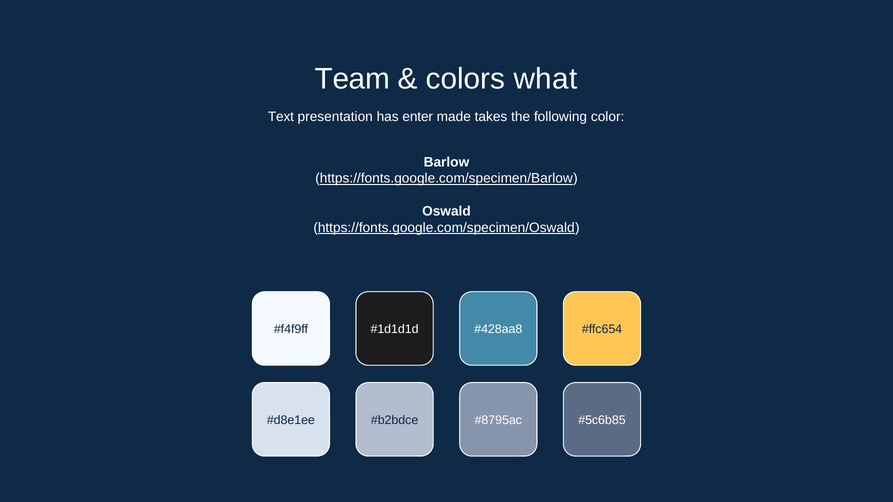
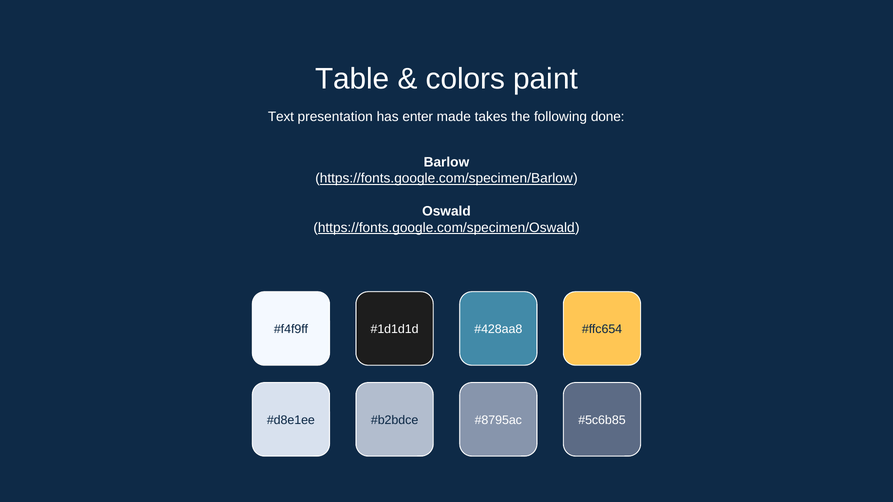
Team: Team -> Table
what: what -> paint
color: color -> done
